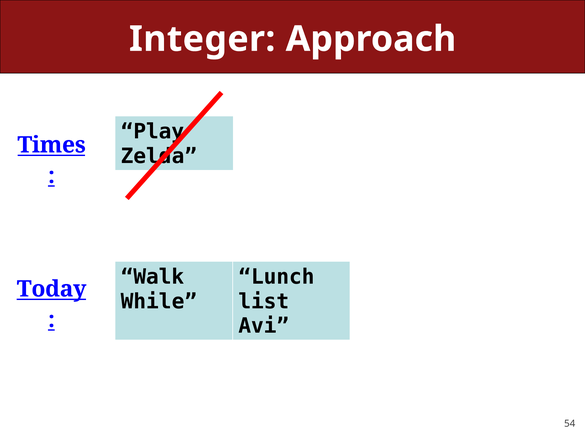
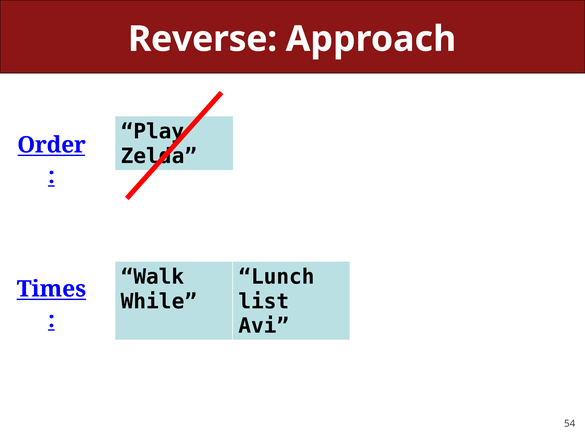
Integer: Integer -> Reverse
Times: Times -> Order
Today: Today -> Times
